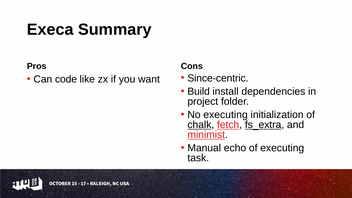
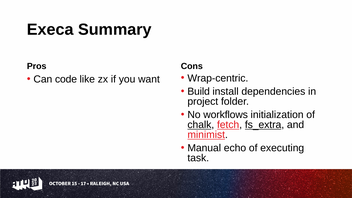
Since-centric: Since-centric -> Wrap-centric
No executing: executing -> workflows
